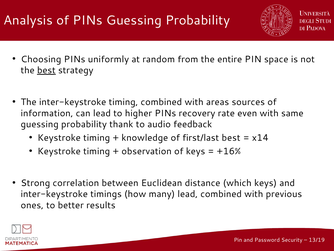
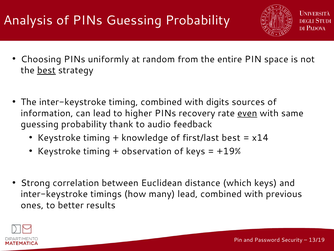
areas: areas -> digits
even underline: none -> present
+16%: +16% -> +19%
